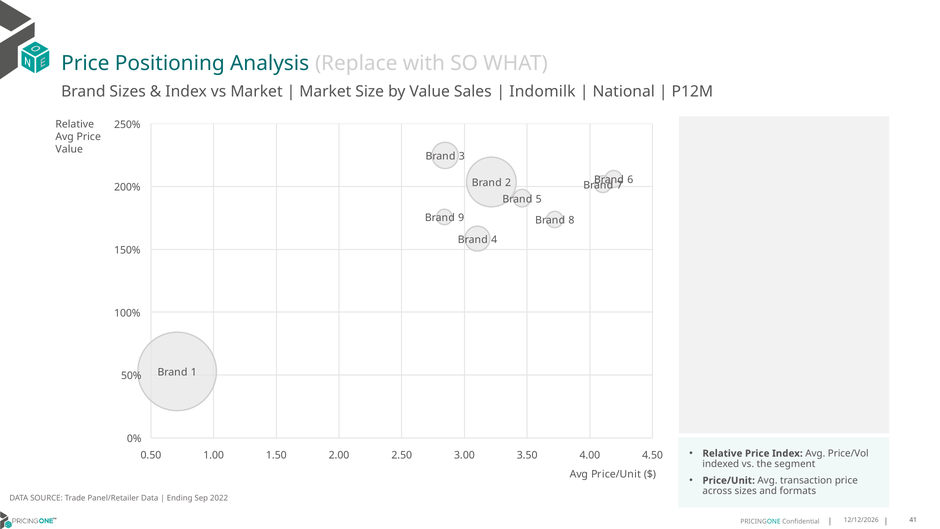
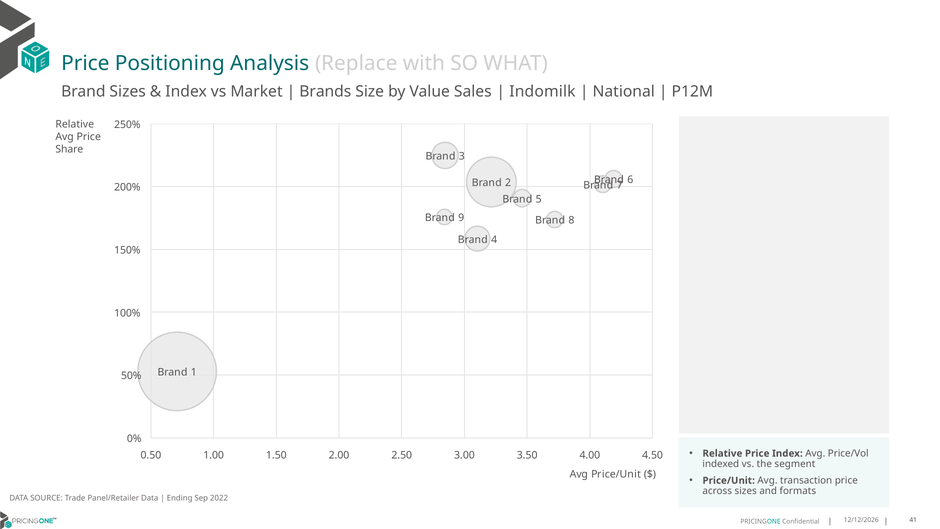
Market at (325, 92): Market -> Brands
Value at (69, 149): Value -> Share
